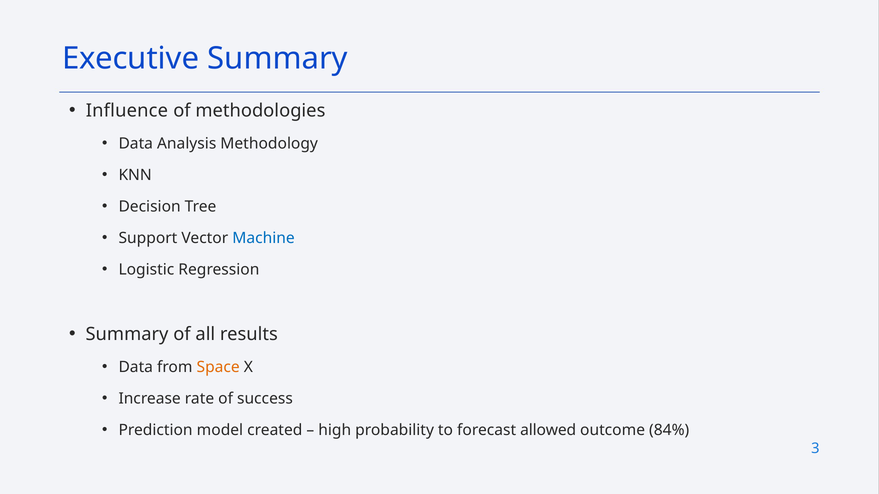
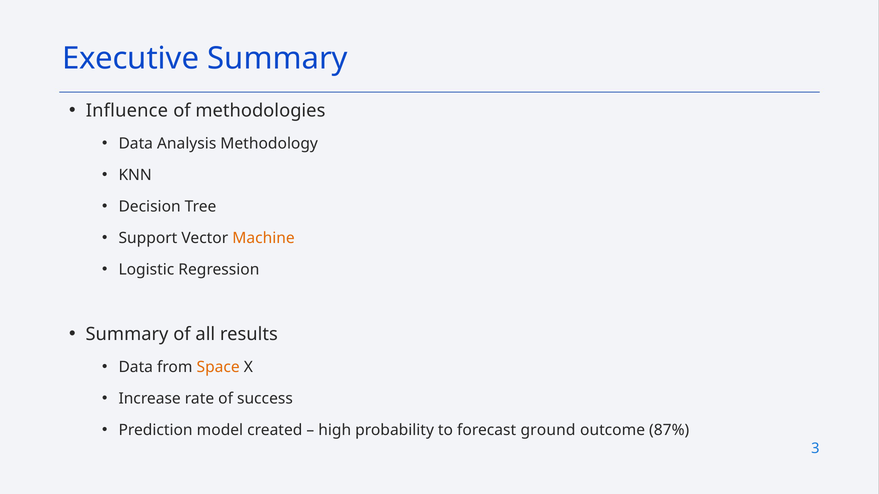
Machine colour: blue -> orange
allowed: allowed -> ground
84%: 84% -> 87%
